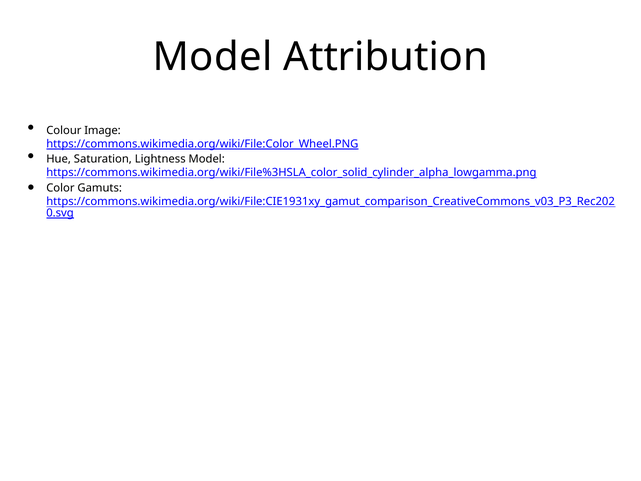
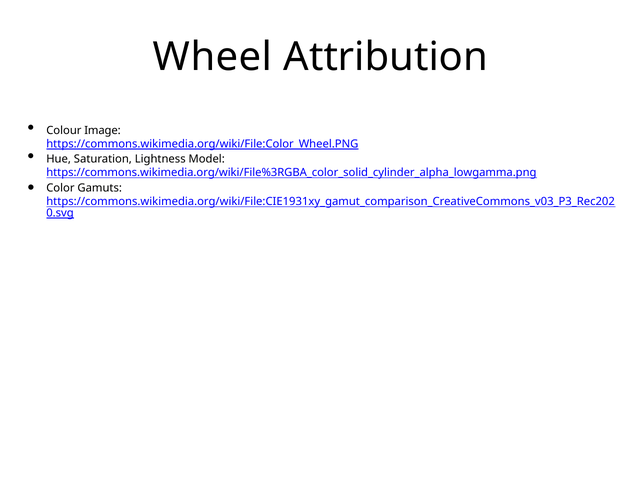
Model at (213, 57): Model -> Wheel
https://commons.wikimedia.org/wiki/File%3HSLA_color_solid_cylinder_alpha_lowgamma.png: https://commons.wikimedia.org/wiki/File%3HSLA_color_solid_cylinder_alpha_lowgamma.png -> https://commons.wikimedia.org/wiki/File%3RGBA_color_solid_cylinder_alpha_lowgamma.png
